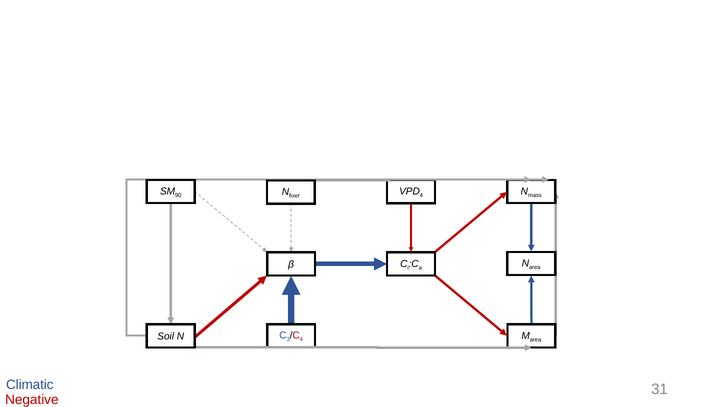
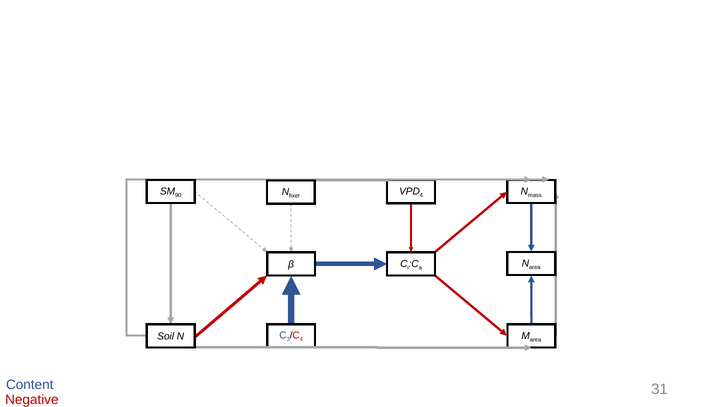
Climatic: Climatic -> Content
